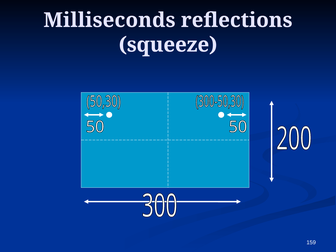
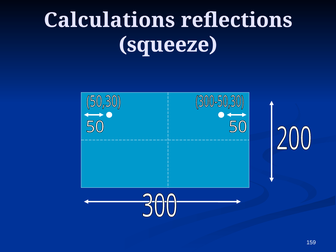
Milliseconds: Milliseconds -> Calculations
